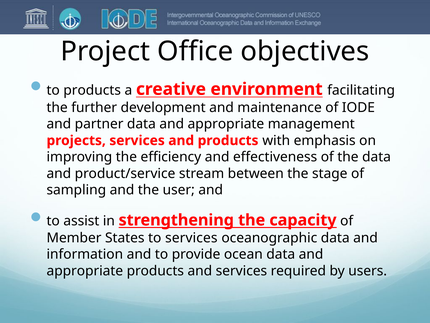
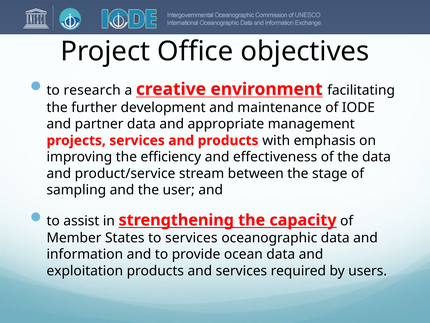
to products: products -> research
appropriate at (85, 270): appropriate -> exploitation
